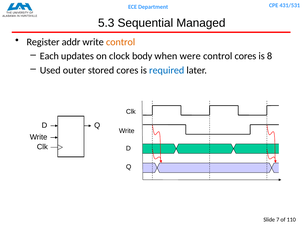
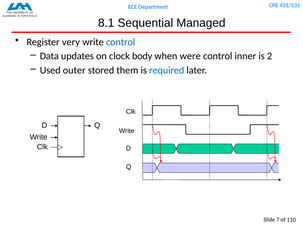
5.3: 5.3 -> 8.1
addr: addr -> very
control at (121, 42) colour: orange -> blue
Each: Each -> Data
control cores: cores -> inner
8: 8 -> 2
stored cores: cores -> them
